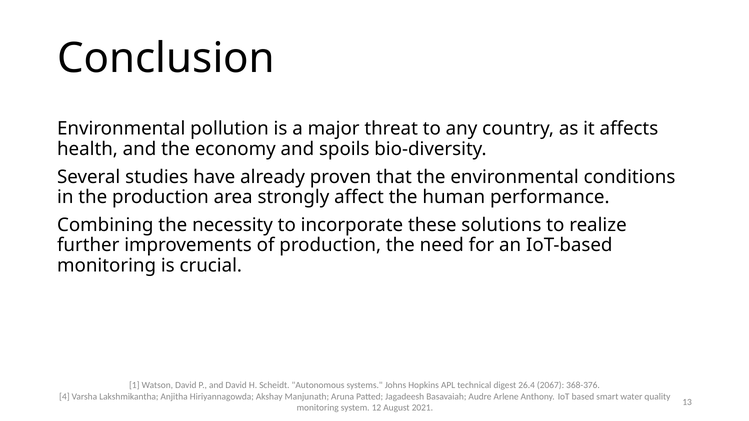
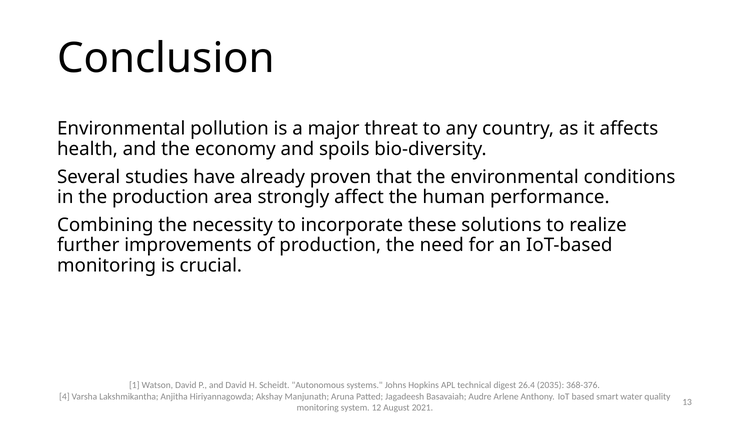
2067: 2067 -> 2035
